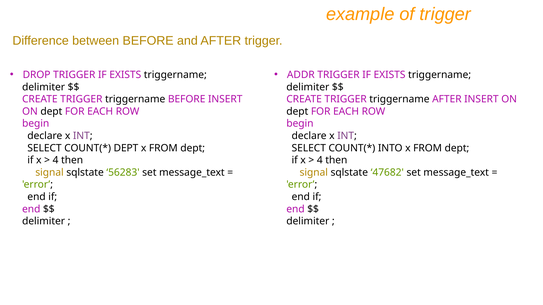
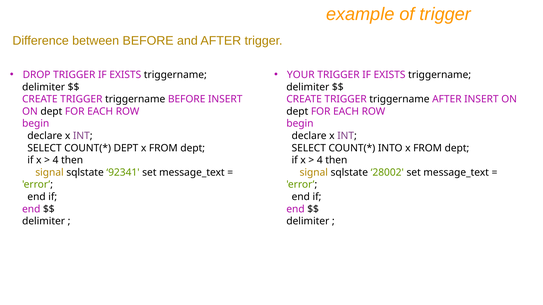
ADDR: ADDR -> YOUR
56283: 56283 -> 92341
47682: 47682 -> 28002
